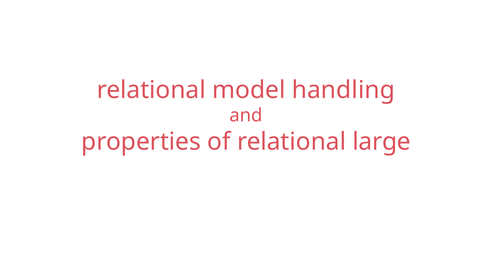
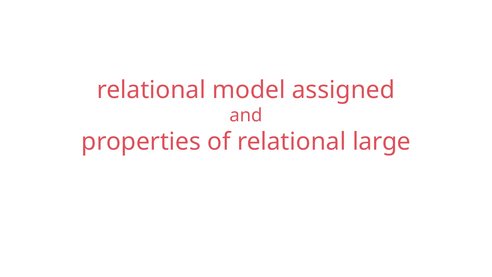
handling: handling -> assigned
